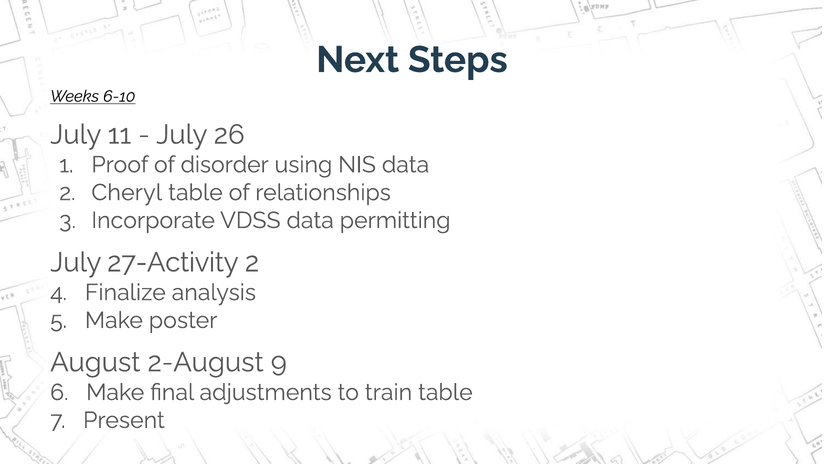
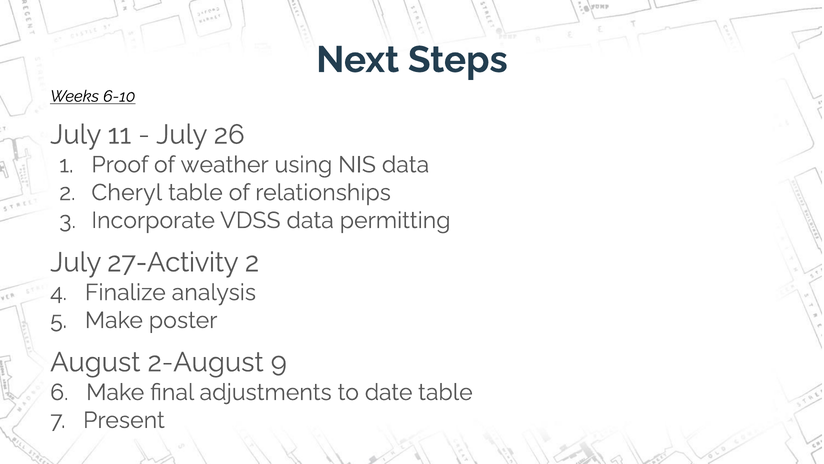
disorder: disorder -> weather
train: train -> date
